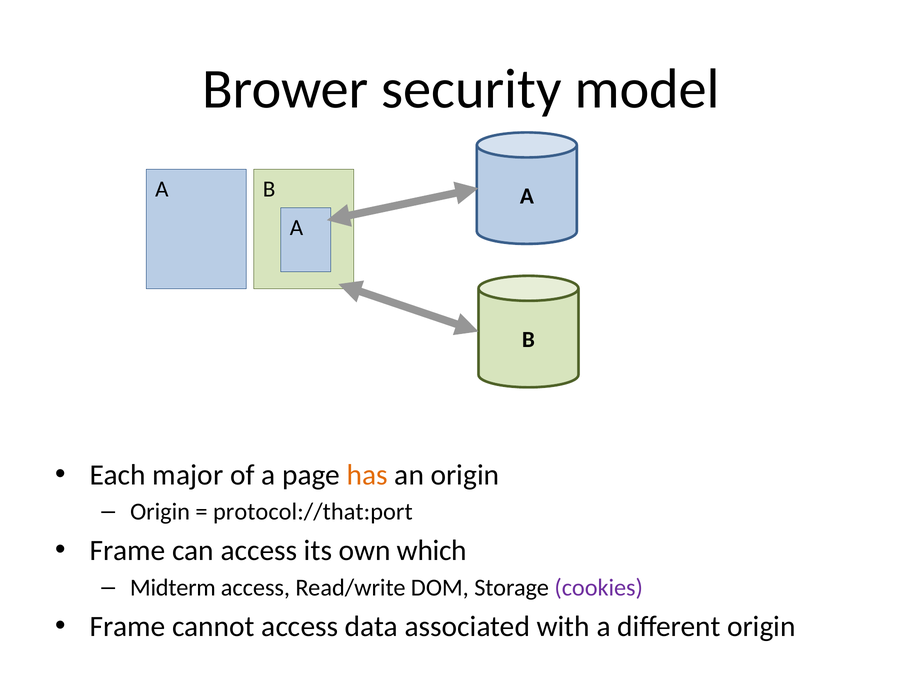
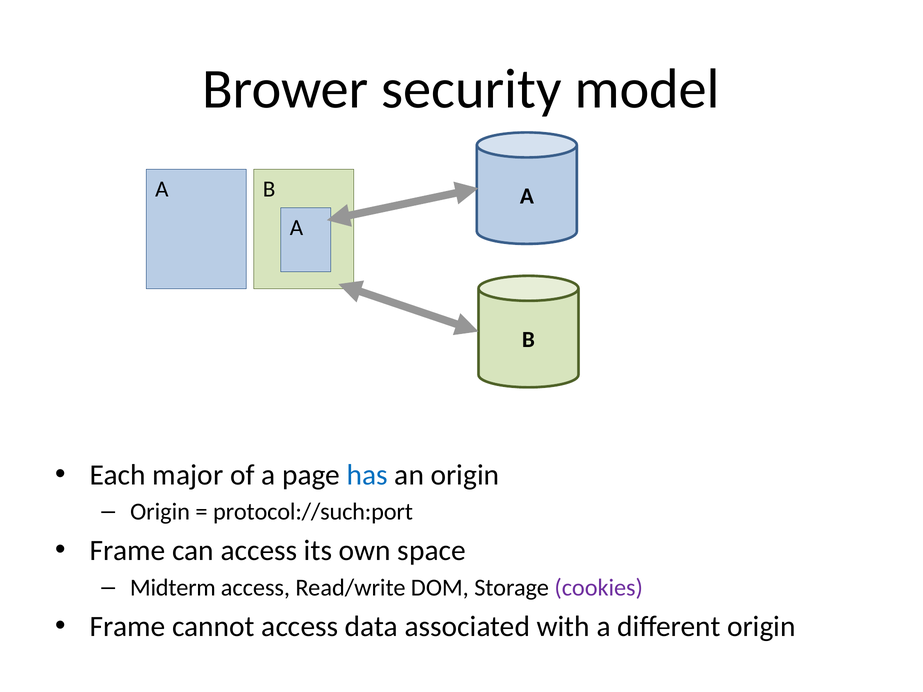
has colour: orange -> blue
protocol://that:port: protocol://that:port -> protocol://such:port
which: which -> space
